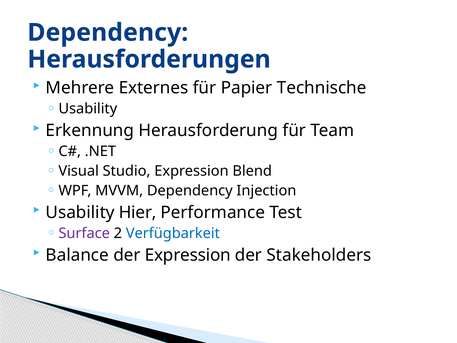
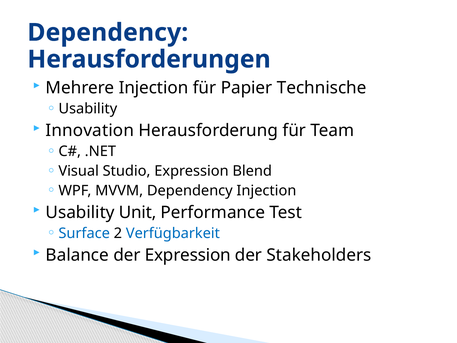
Mehrere Externes: Externes -> Injection
Erkennung: Erkennung -> Innovation
Hier: Hier -> Unit
Surface colour: purple -> blue
